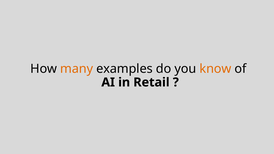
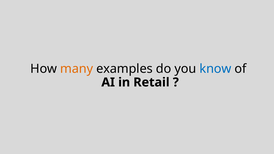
know colour: orange -> blue
